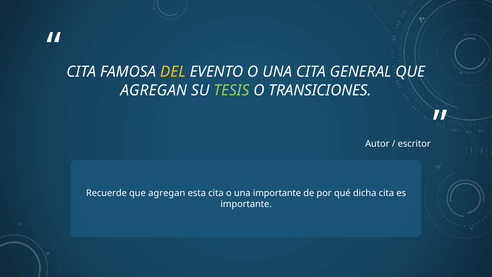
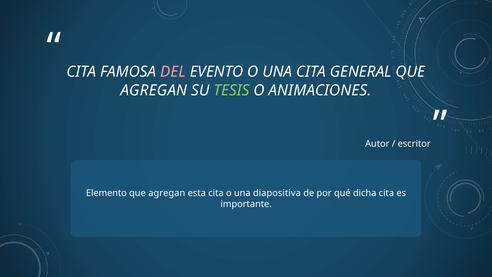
DEL colour: yellow -> pink
TRANSICIONES: TRANSICIONES -> ANIMACIONES
Recuerde: Recuerde -> Elemento
una importante: importante -> diapositiva
